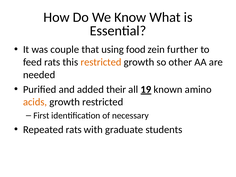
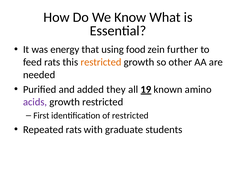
couple: couple -> energy
their: their -> they
acids colour: orange -> purple
of necessary: necessary -> restricted
